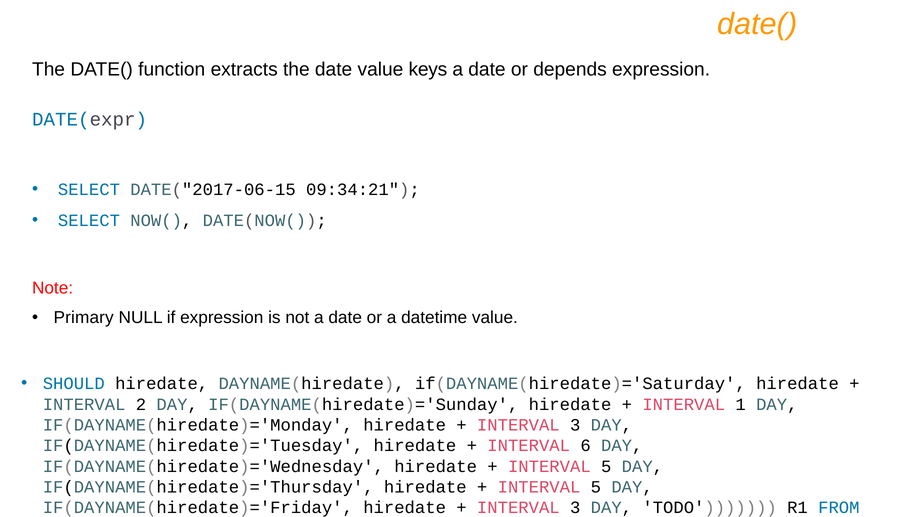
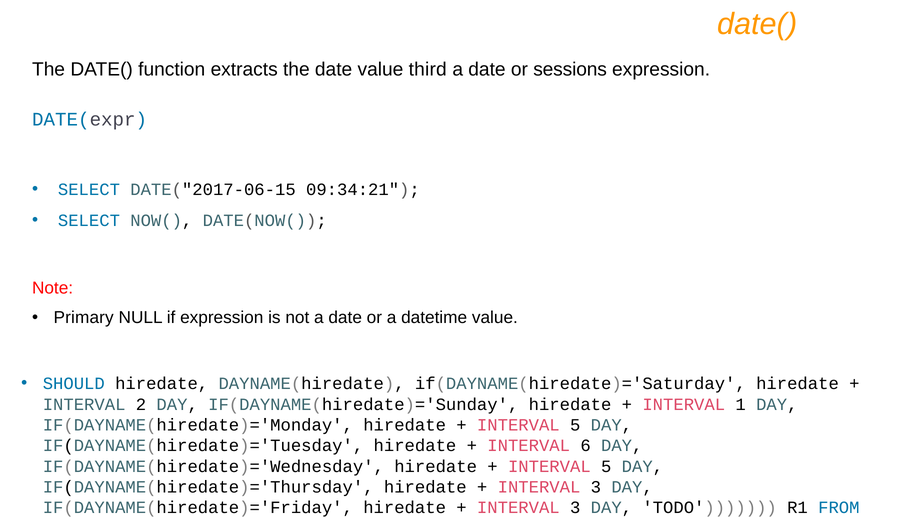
keys: keys -> third
depends: depends -> sessions
3 at (575, 425): 3 -> 5
5 at (596, 487): 5 -> 3
